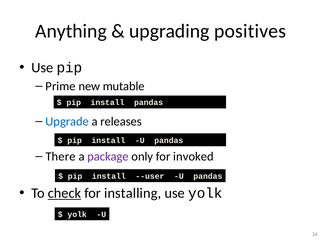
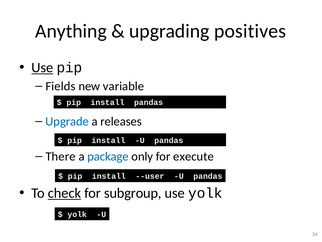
Use at (42, 68) underline: none -> present
Prime: Prime -> Fields
mutable: mutable -> variable
package colour: purple -> blue
invoked: invoked -> execute
installing: installing -> subgroup
